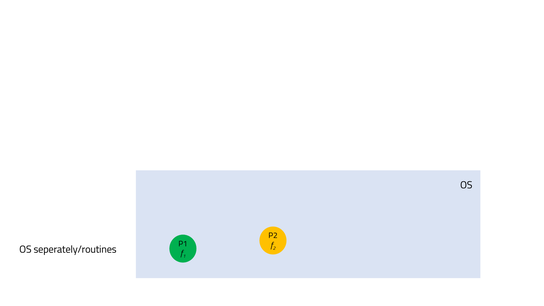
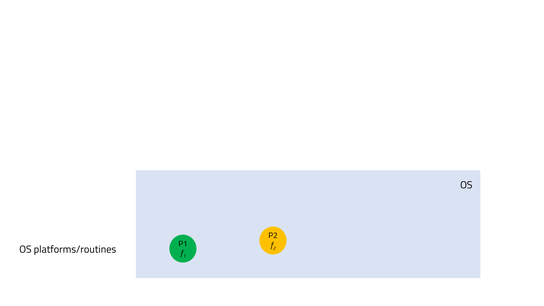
seperately/routines: seperately/routines -> platforms/routines
